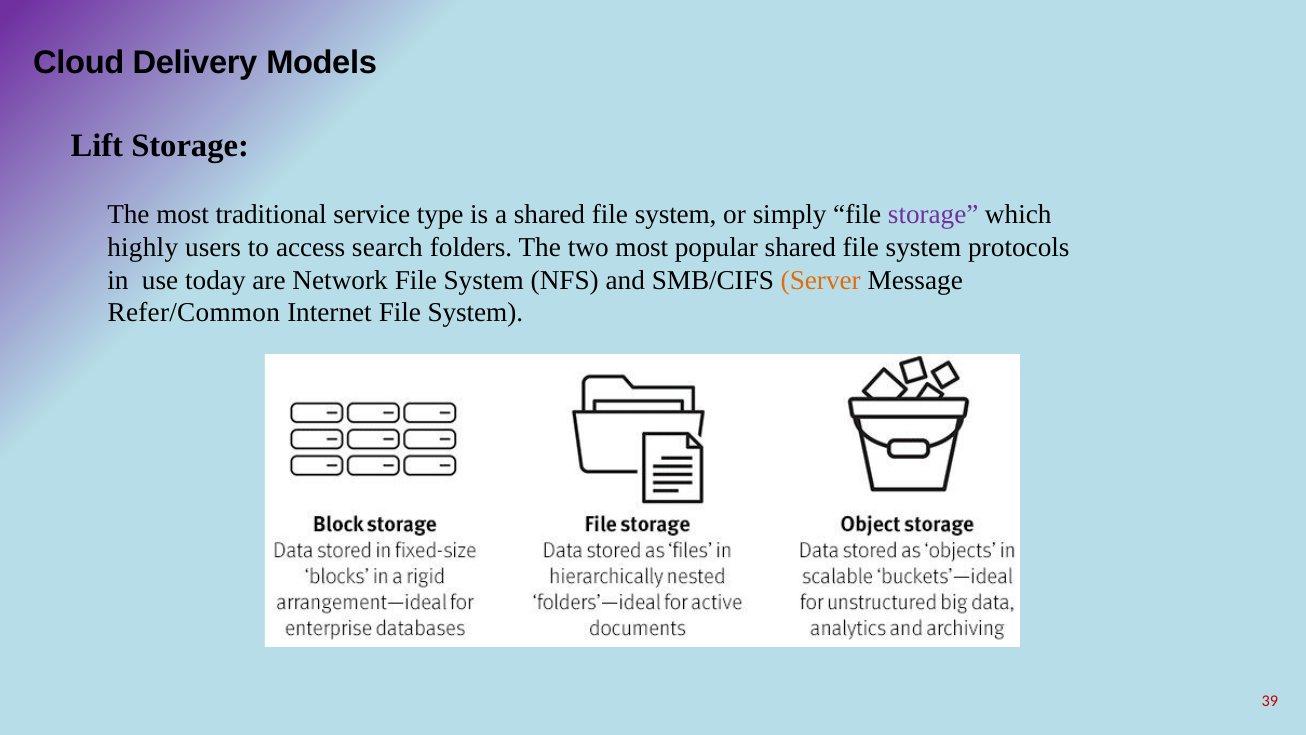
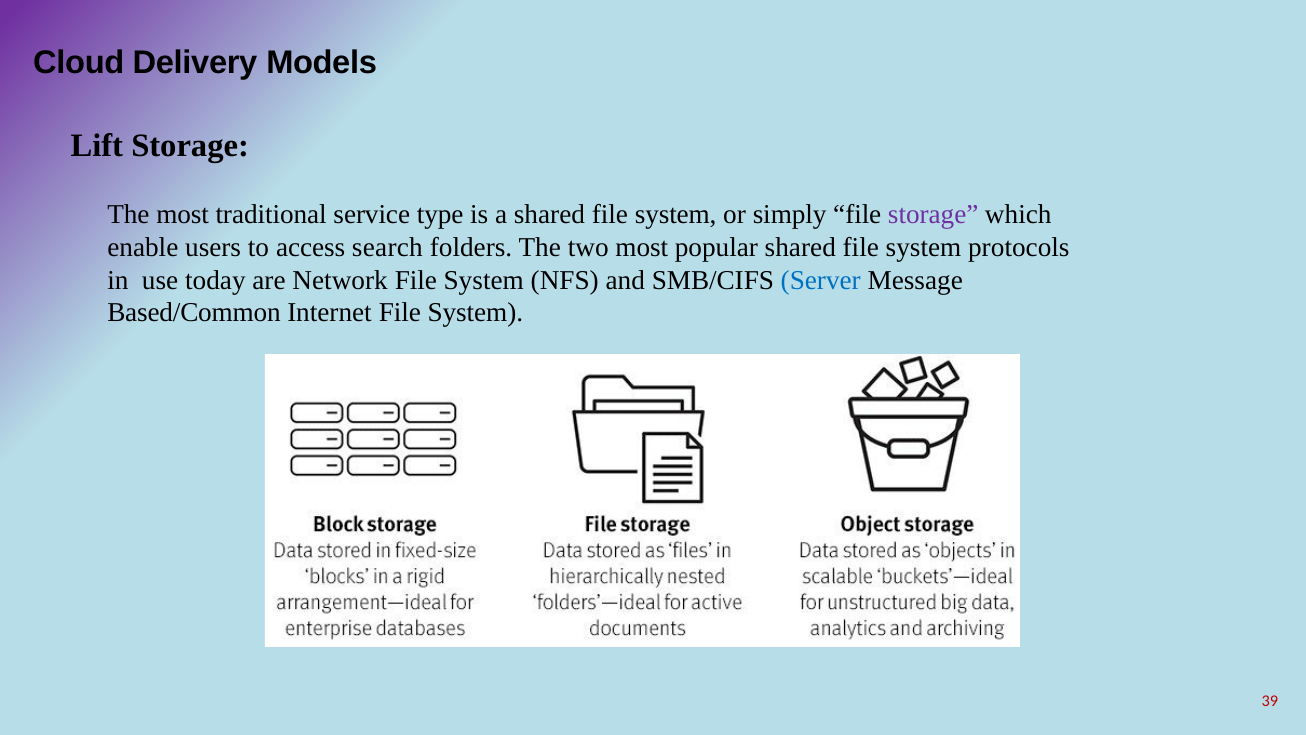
highly: highly -> enable
Server colour: orange -> blue
Refer/Common: Refer/Common -> Based/Common
